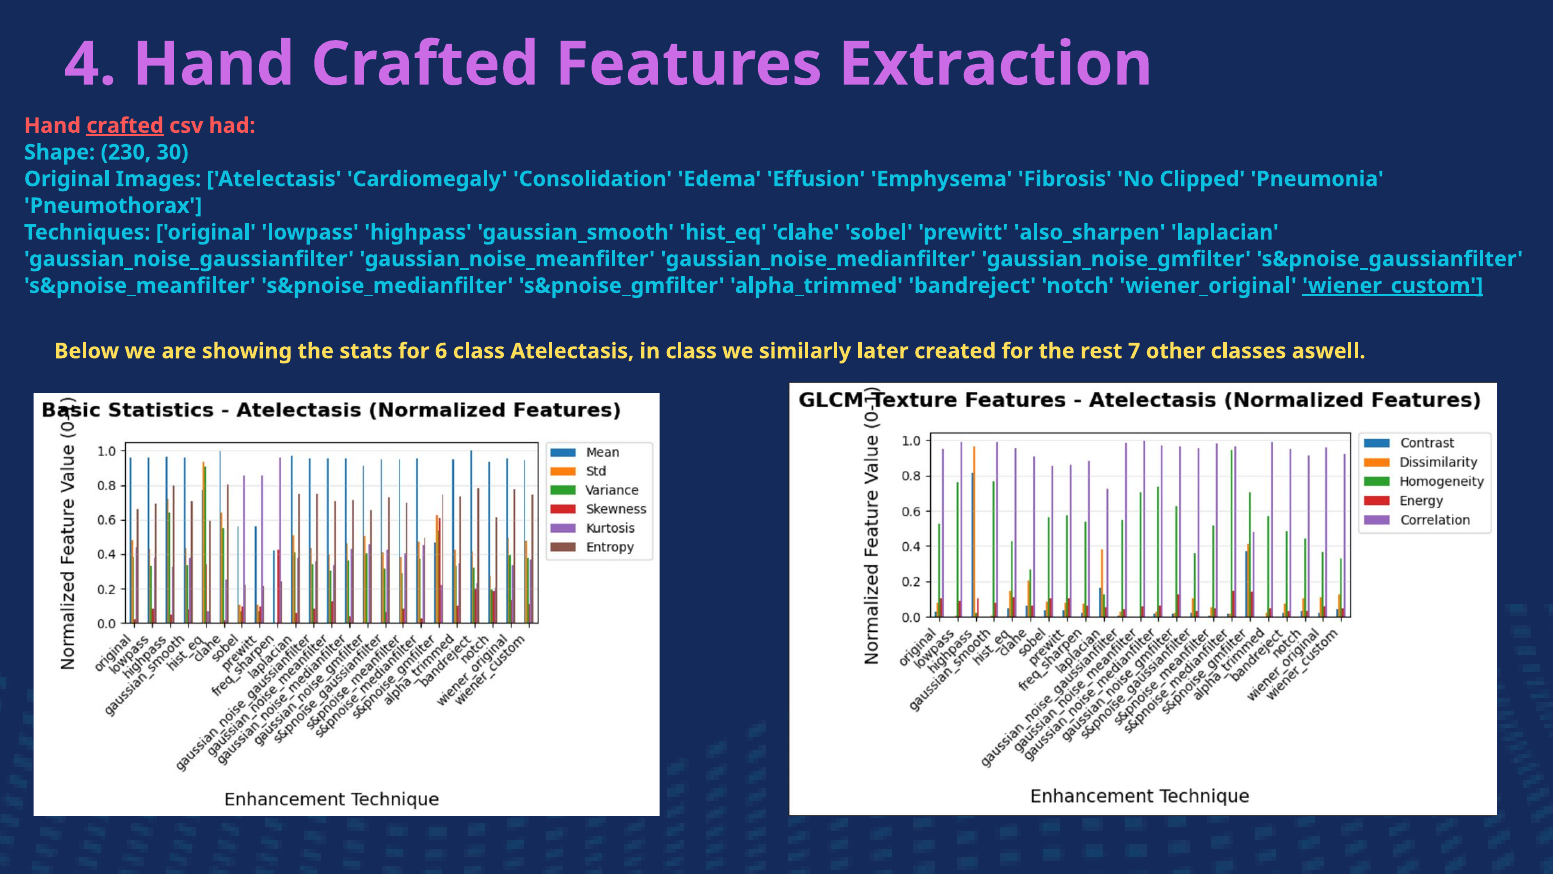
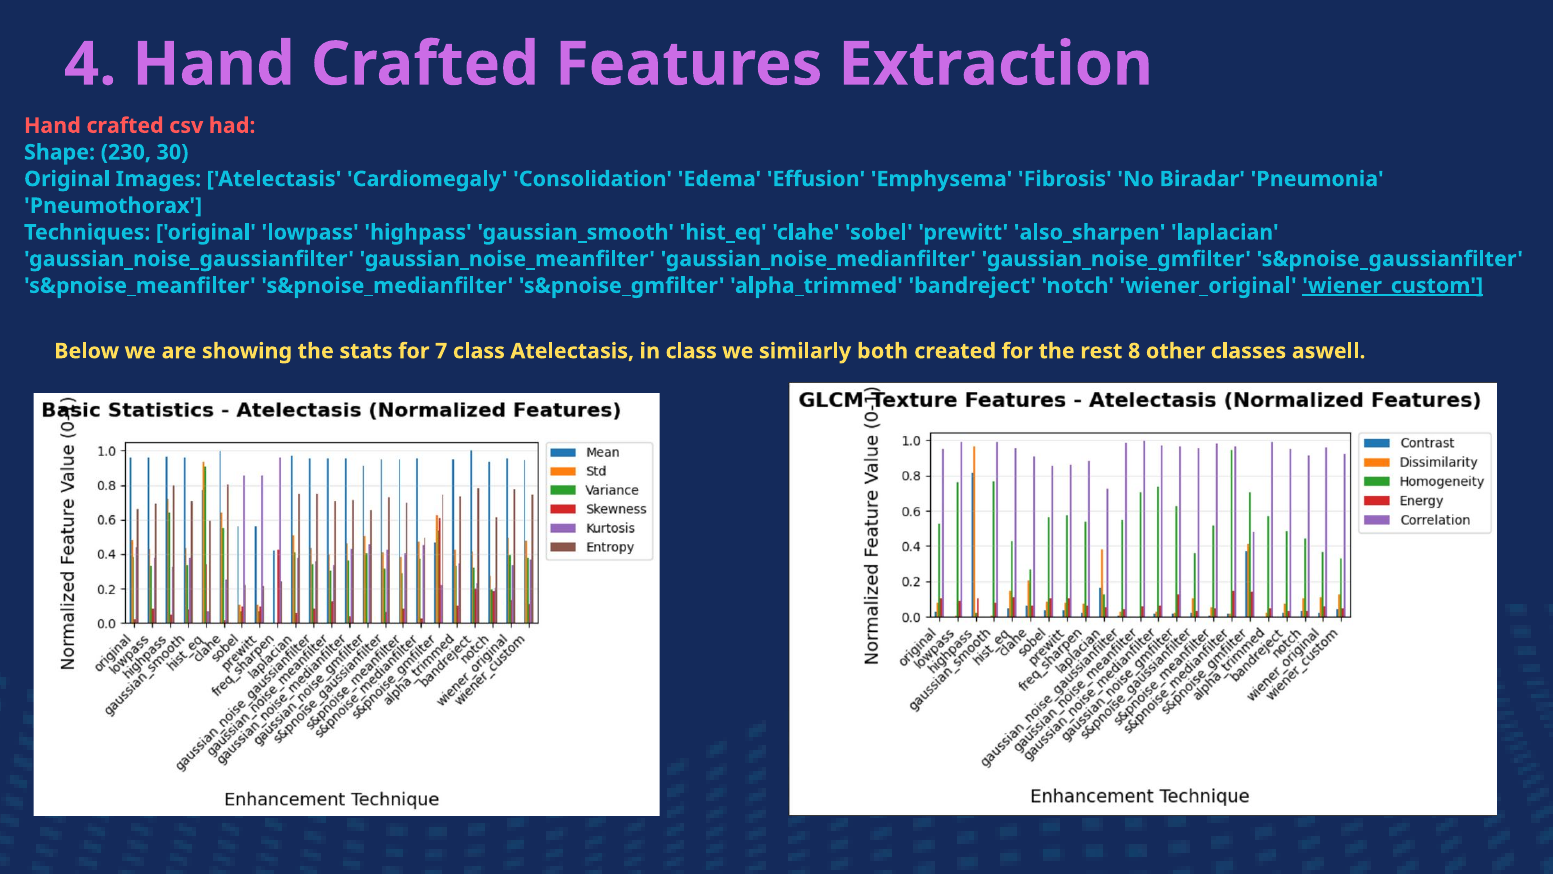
crafted at (125, 126) underline: present -> none
Clipped: Clipped -> Biradar
6: 6 -> 7
later: later -> both
7: 7 -> 8
